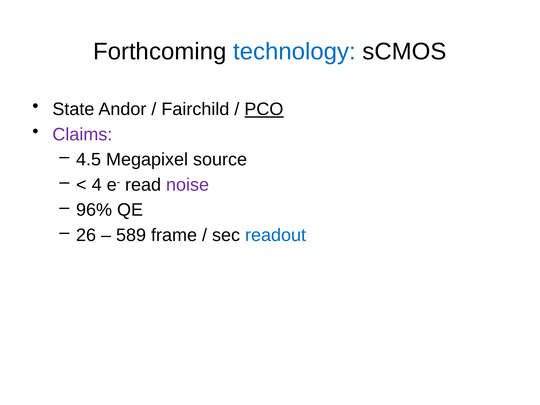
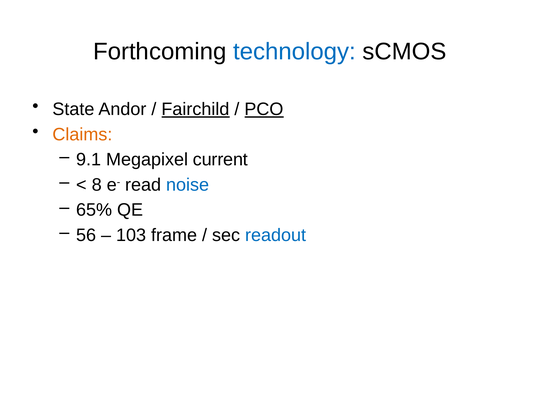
Fairchild underline: none -> present
Claims colour: purple -> orange
4.5: 4.5 -> 9.1
source: source -> current
4: 4 -> 8
noise colour: purple -> blue
96%: 96% -> 65%
26: 26 -> 56
589: 589 -> 103
